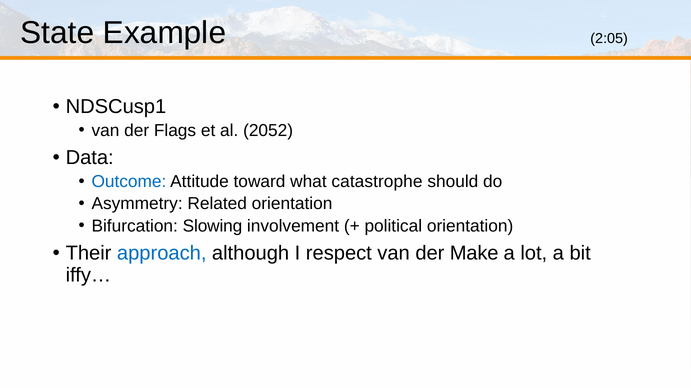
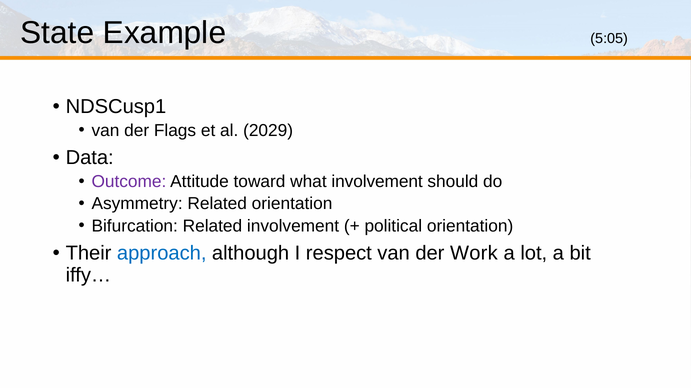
2:05: 2:05 -> 5:05
2052: 2052 -> 2029
Outcome colour: blue -> purple
what catastrophe: catastrophe -> involvement
Bifurcation Slowing: Slowing -> Related
Make: Make -> Work
